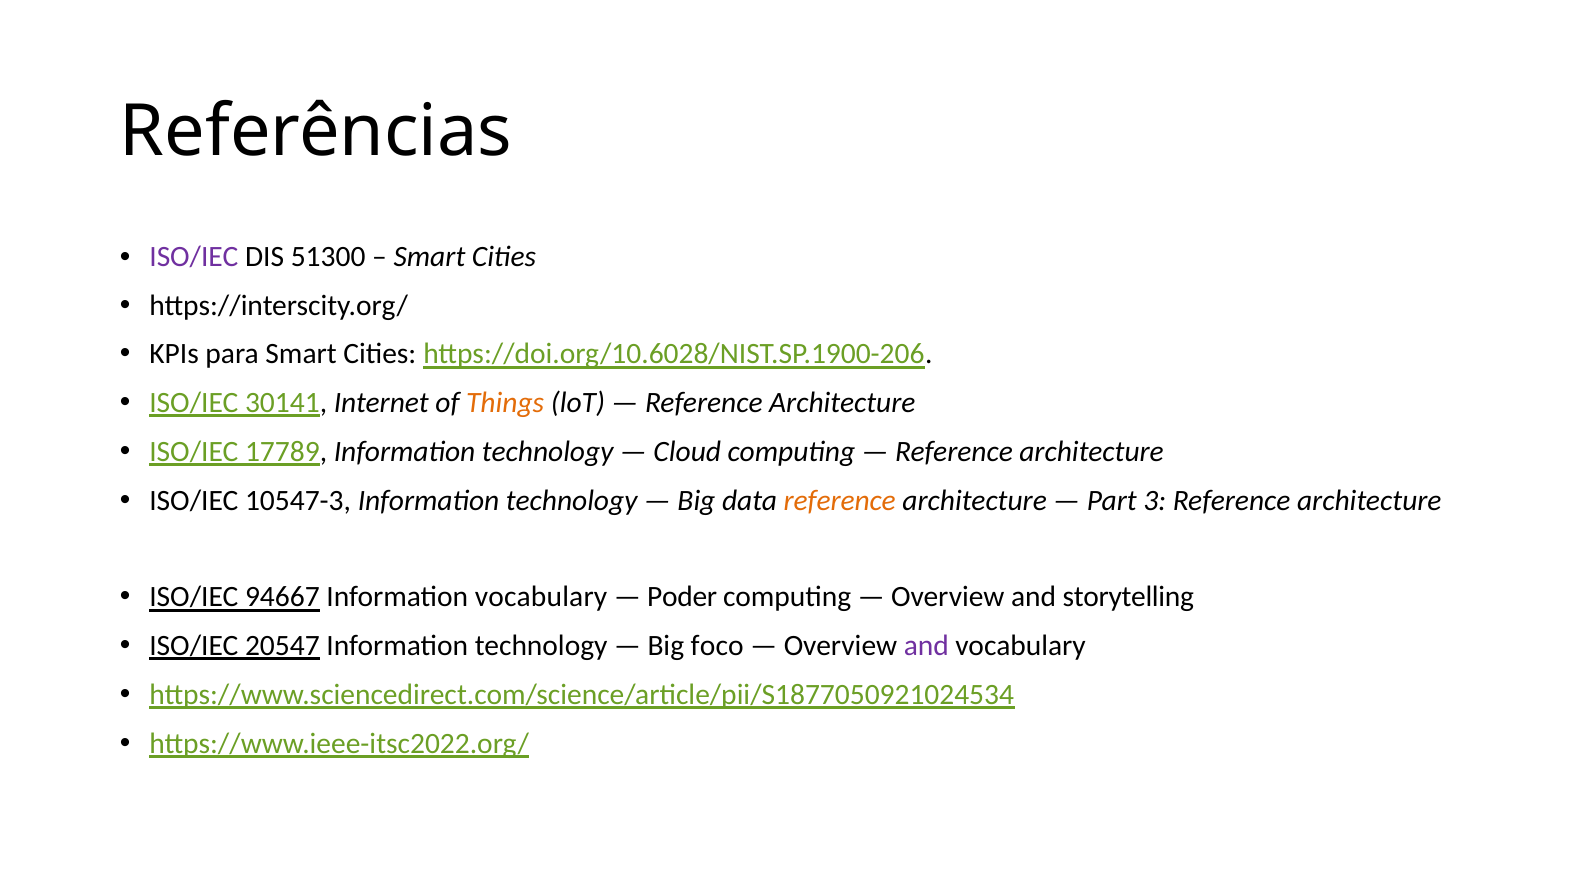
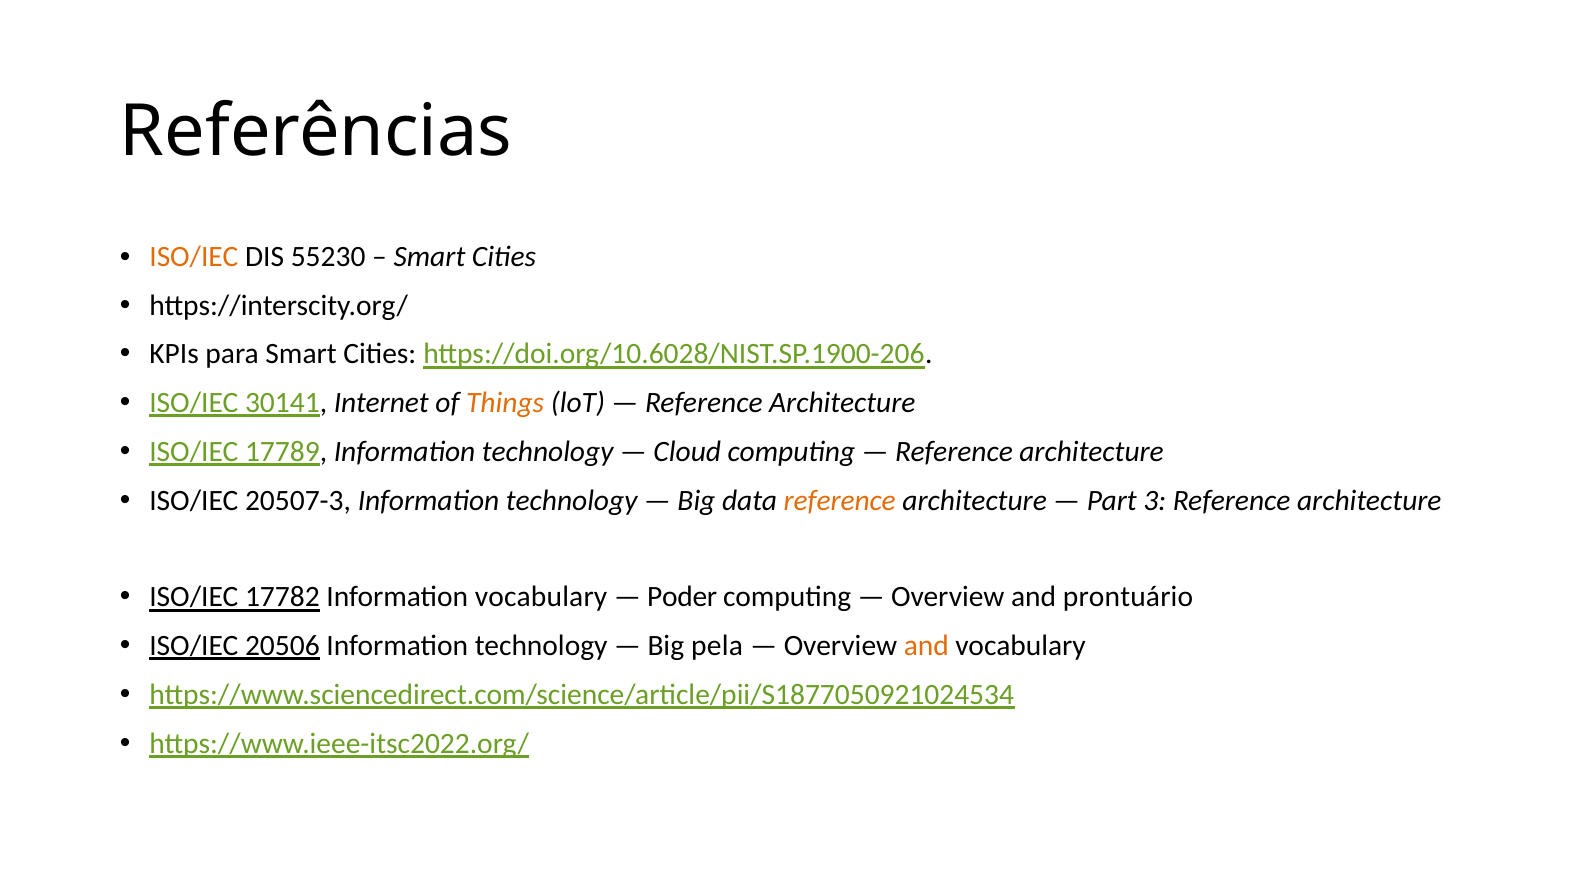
ISO/IEC at (194, 257) colour: purple -> orange
51300: 51300 -> 55230
10547-3: 10547-3 -> 20507-3
94667: 94667 -> 17782
storytelling: storytelling -> prontuário
20547: 20547 -> 20506
foco: foco -> pela
and at (926, 646) colour: purple -> orange
